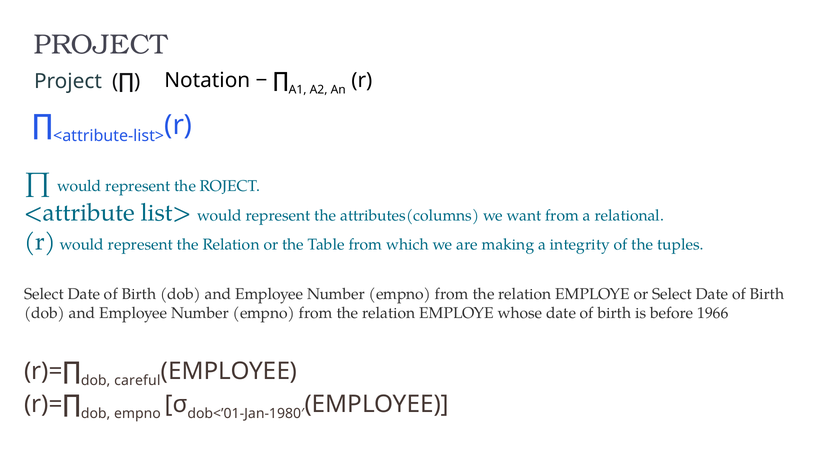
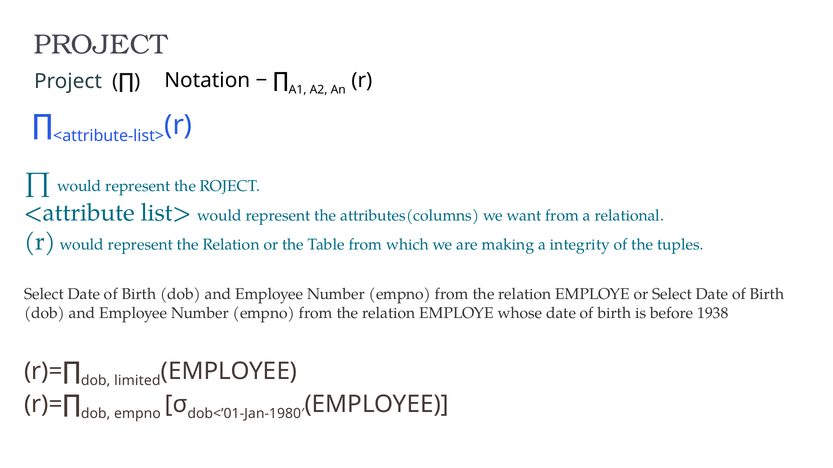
1966: 1966 -> 1938
careful: careful -> limited
